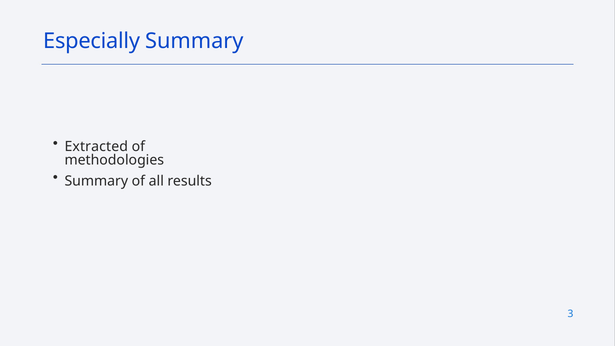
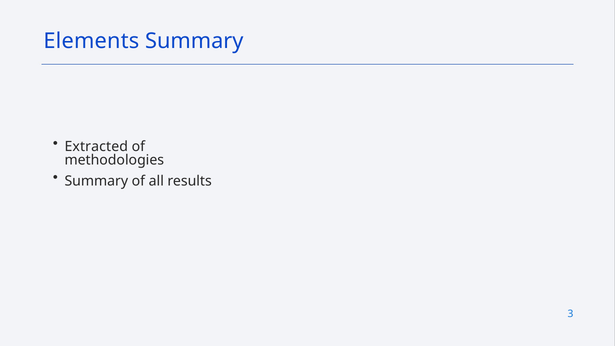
Especially: Especially -> Elements
